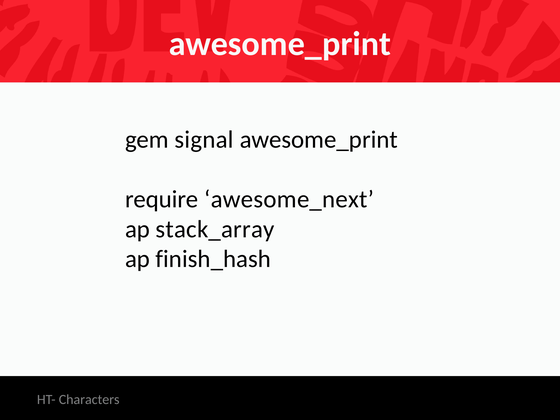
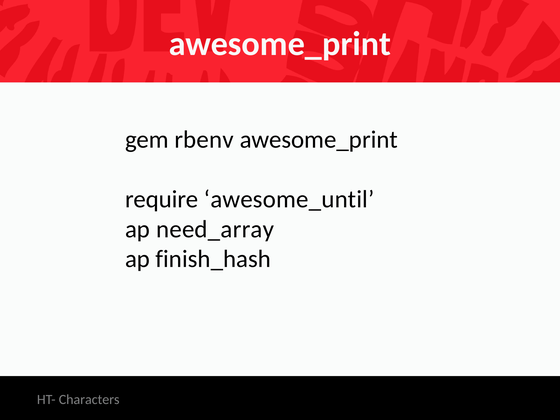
signal: signal -> rbenv
awesome_next: awesome_next -> awesome_until
stack_array: stack_array -> need_array
